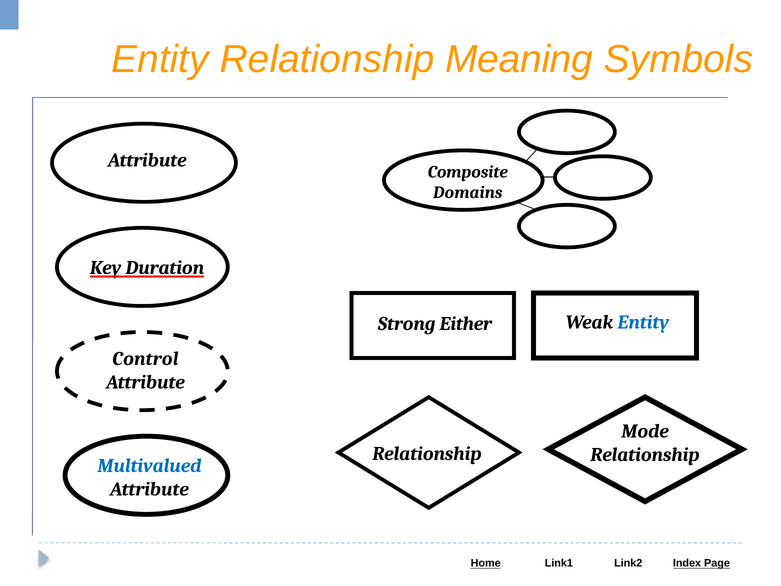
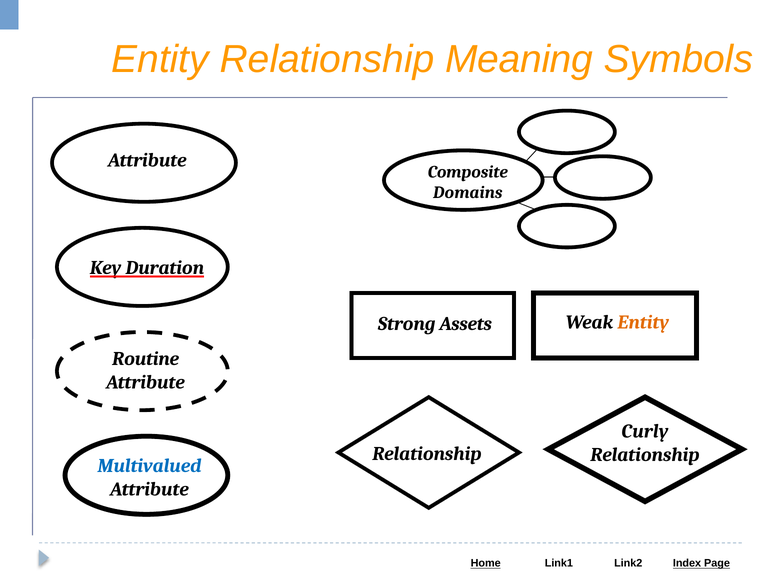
Entity at (643, 322) colour: blue -> orange
Either: Either -> Assets
Control: Control -> Routine
Mode: Mode -> Curly
